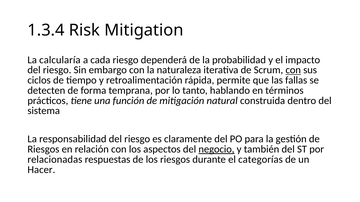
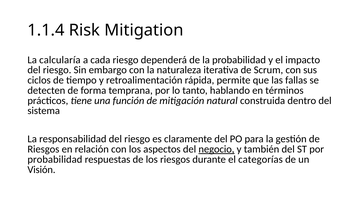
1.3.4: 1.3.4 -> 1.1.4
con at (293, 70) underline: present -> none
relacionadas at (55, 160): relacionadas -> probabilidad
Hacer: Hacer -> Visión
